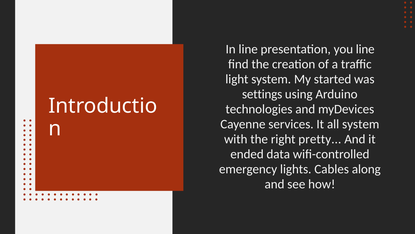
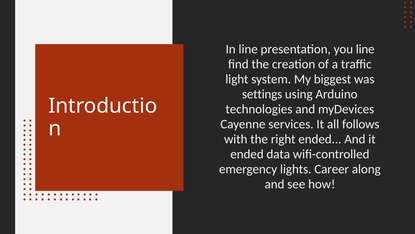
started: started -> biggest
all system: system -> follows
right pretty: pretty -> ended
Cables: Cables -> Career
